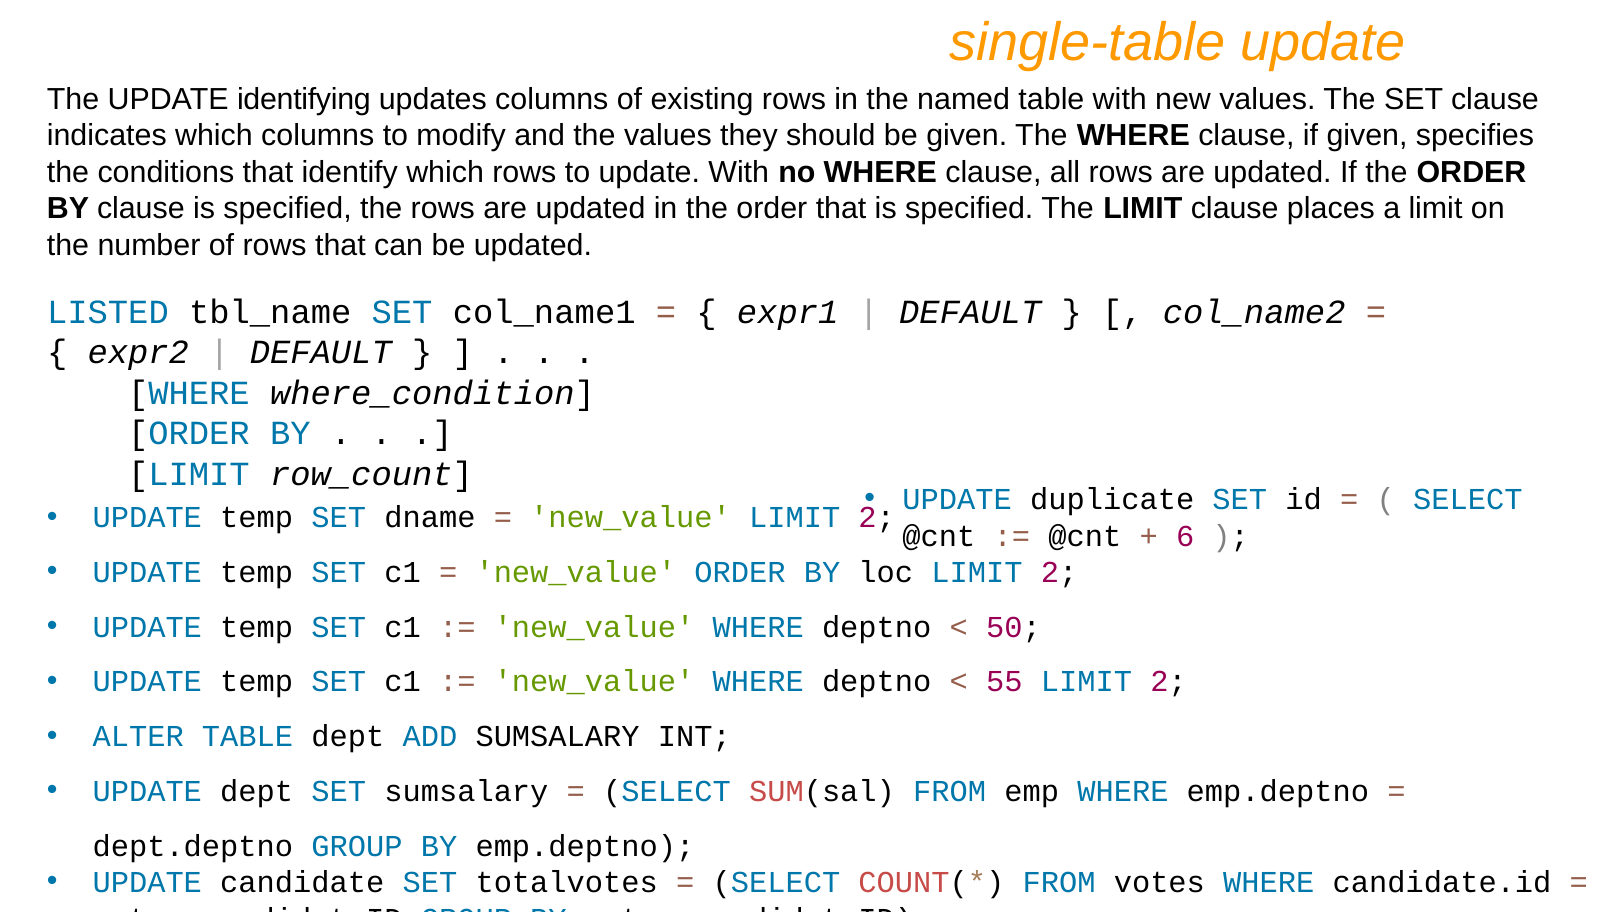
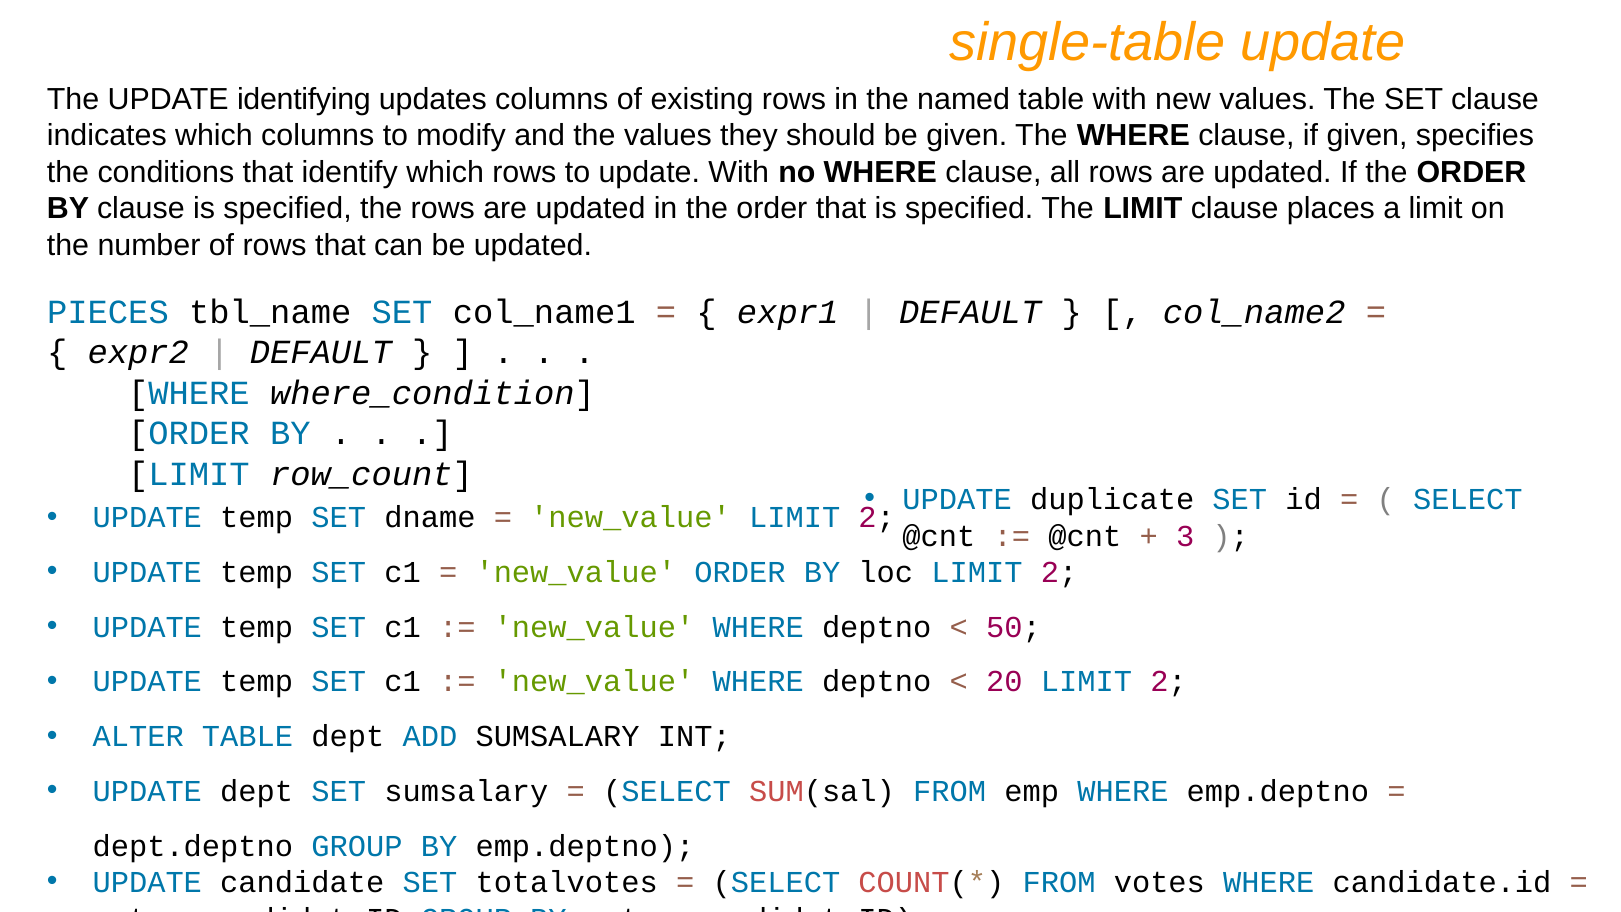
LISTED: LISTED -> PIECES
6: 6 -> 3
55: 55 -> 20
